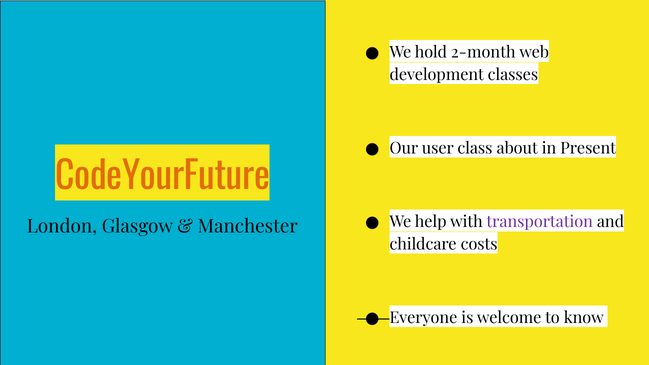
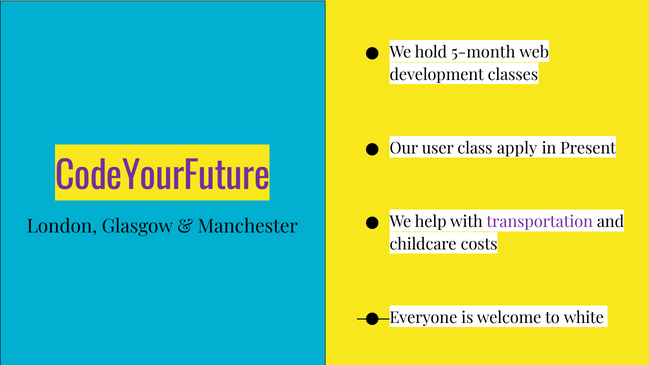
2-month: 2-month -> 5-month
about: about -> apply
CodeYourFuture colour: orange -> purple
know: know -> white
